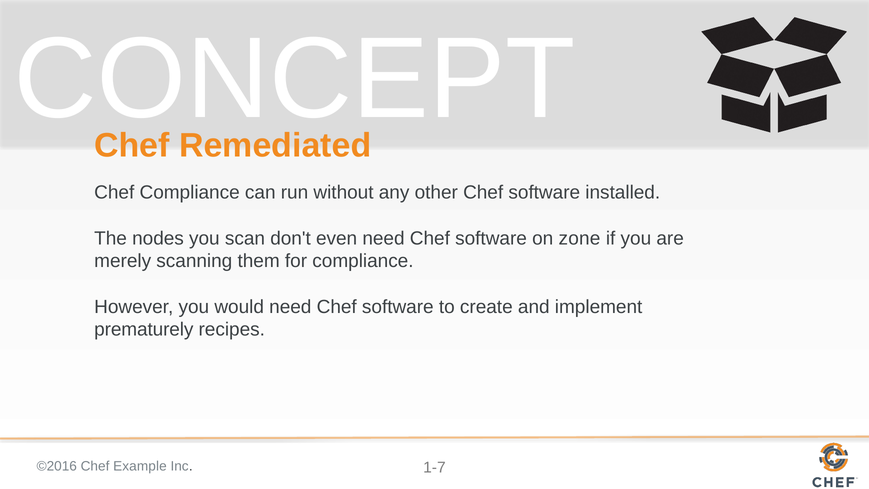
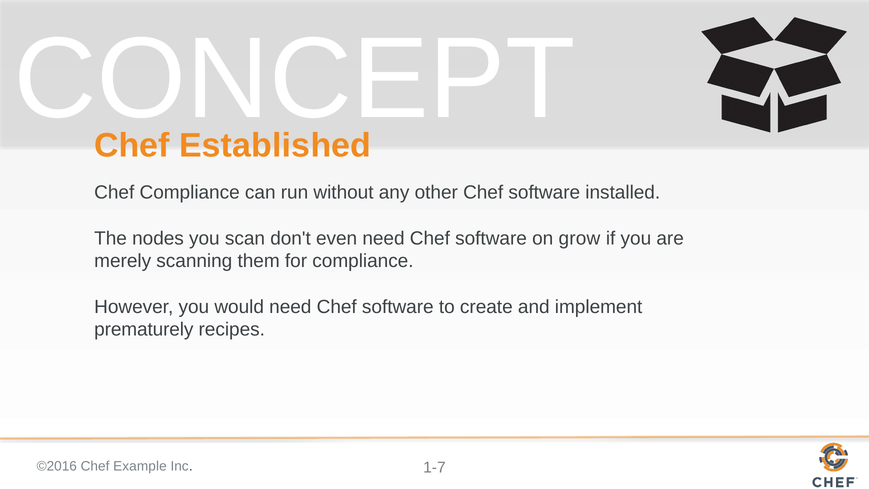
Remediated: Remediated -> Established
zone: zone -> grow
